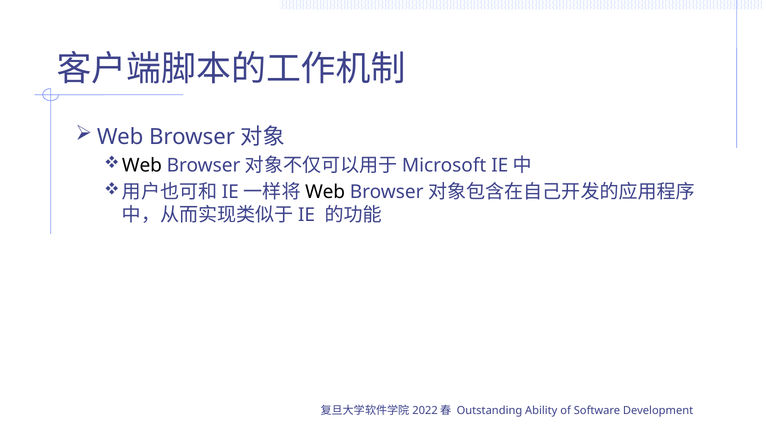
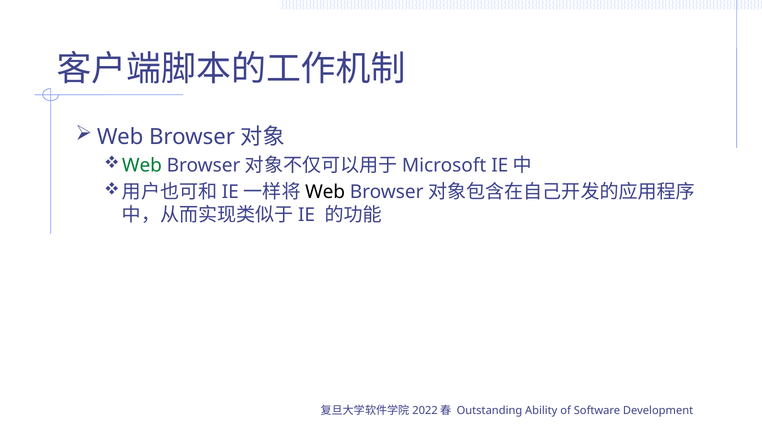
Web at (142, 165) colour: black -> green
